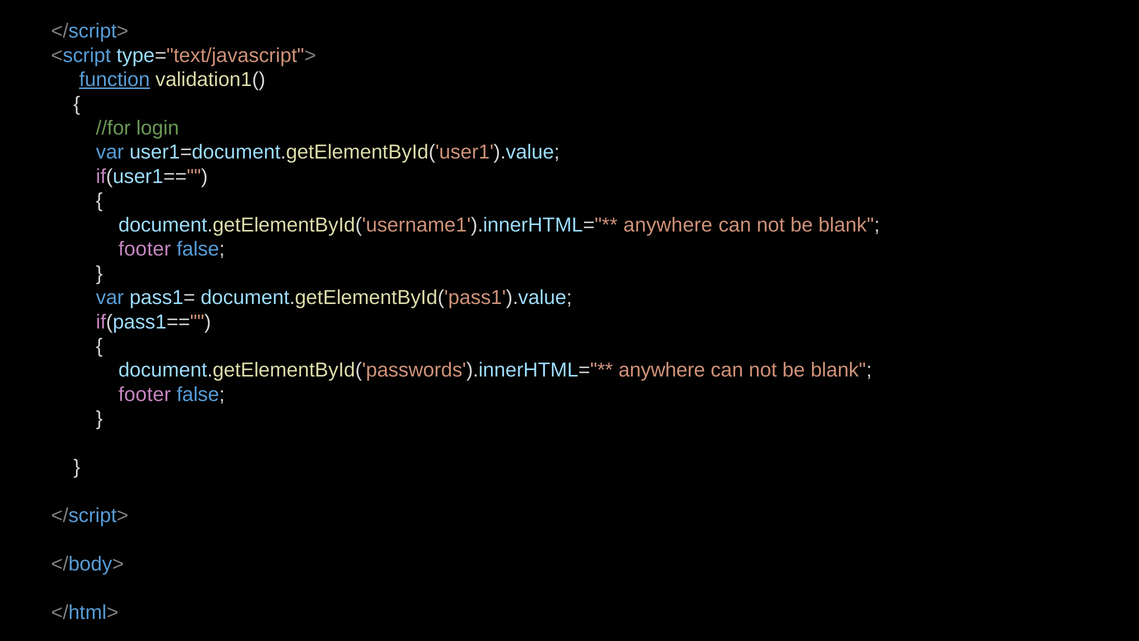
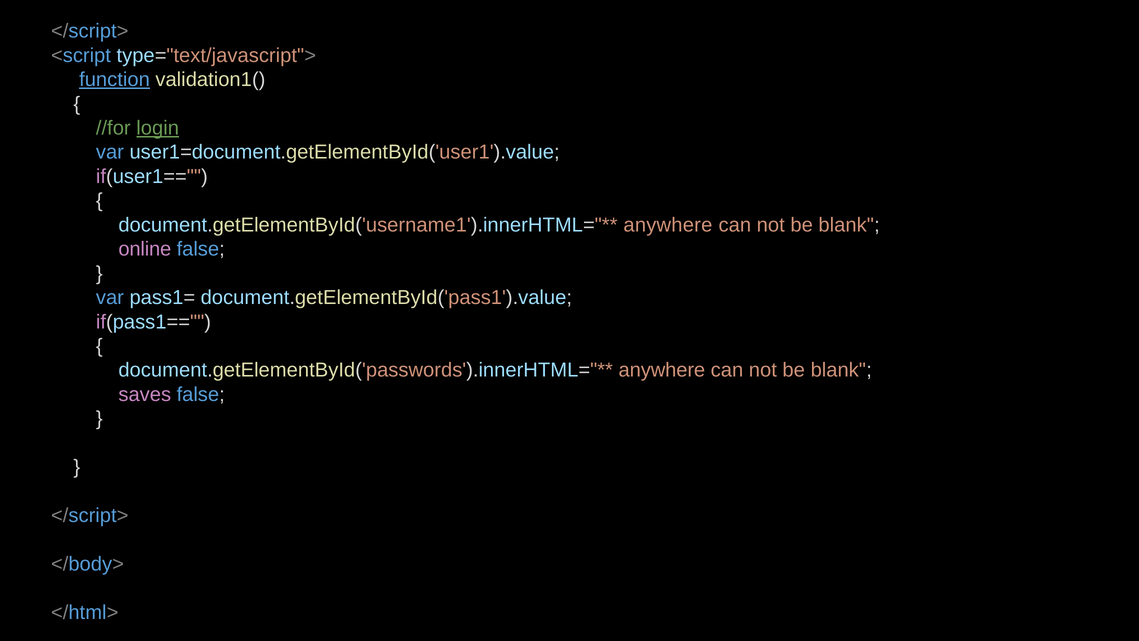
login underline: none -> present
footer at (145, 249): footer -> online
footer at (145, 394): footer -> saves
